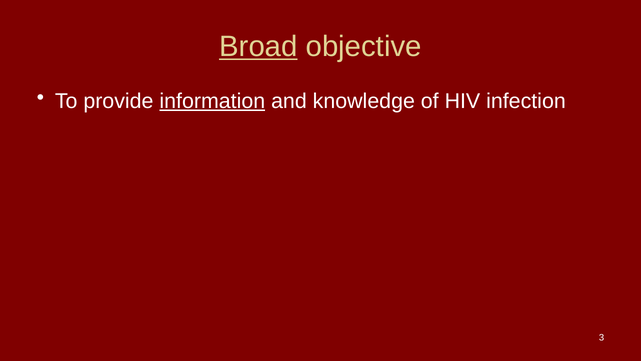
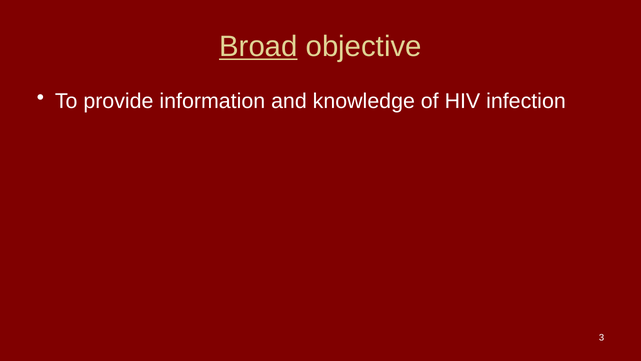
information underline: present -> none
